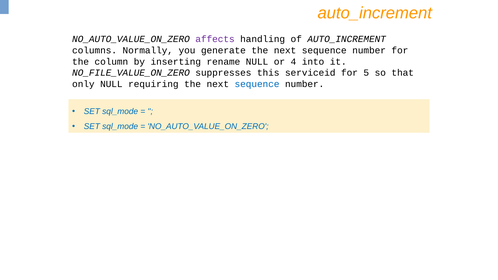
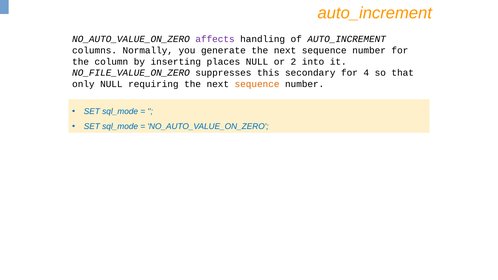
rename: rename -> places
4: 4 -> 2
serviceid: serviceid -> secondary
5: 5 -> 4
sequence at (257, 84) colour: blue -> orange
